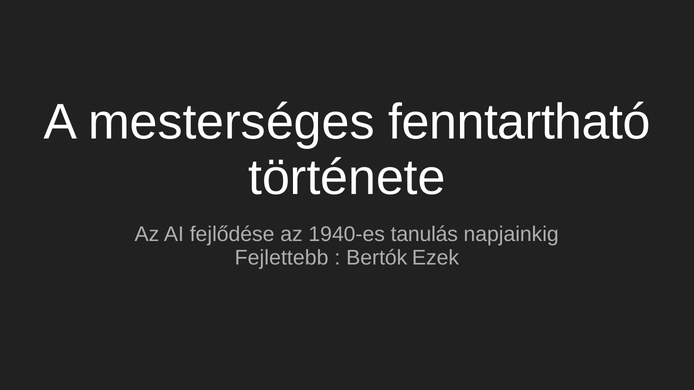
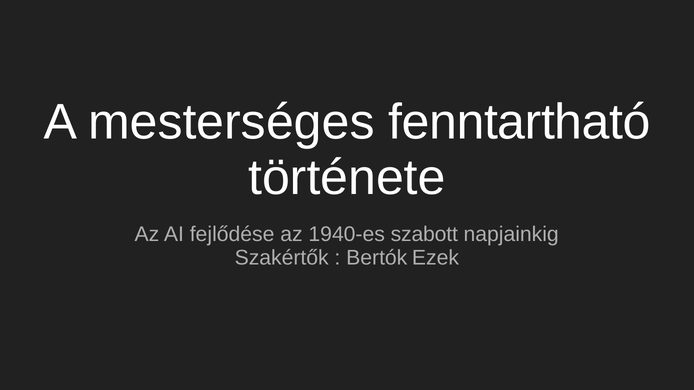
tanulás: tanulás -> szabott
Fejlettebb: Fejlettebb -> Szakértők
